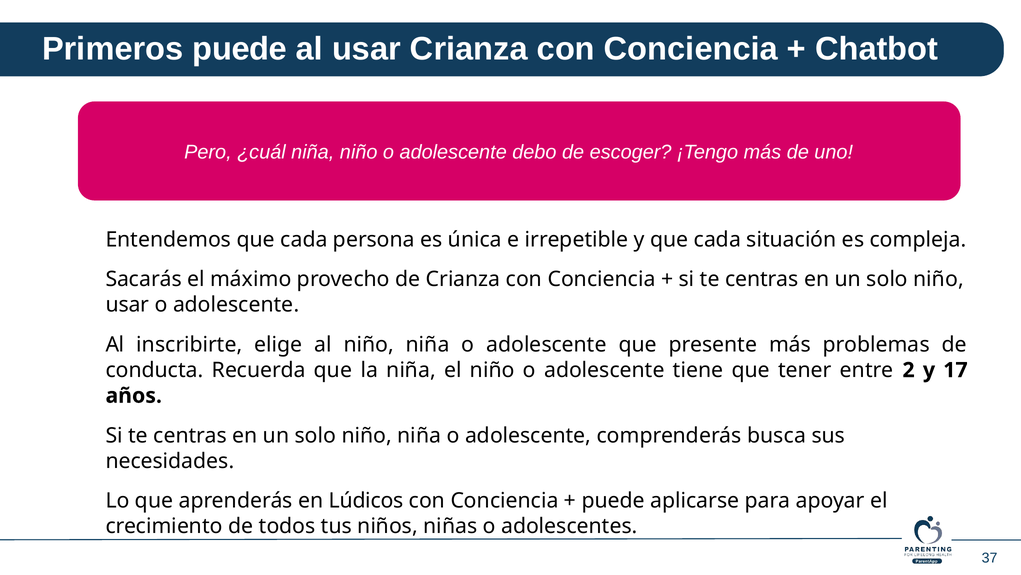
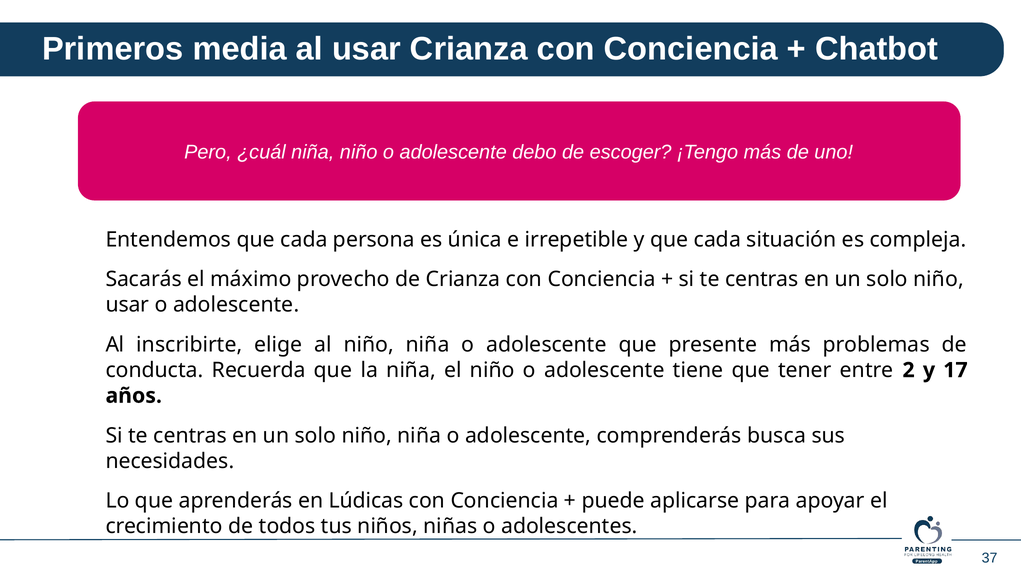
Primeros puede: puede -> media
Lúdicos: Lúdicos -> Lúdicas
